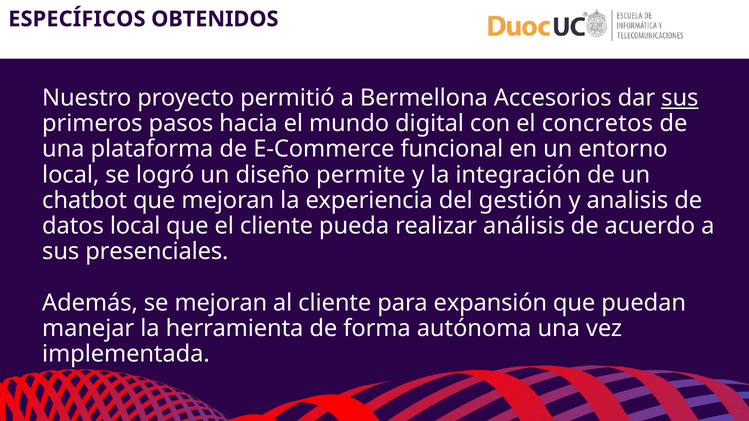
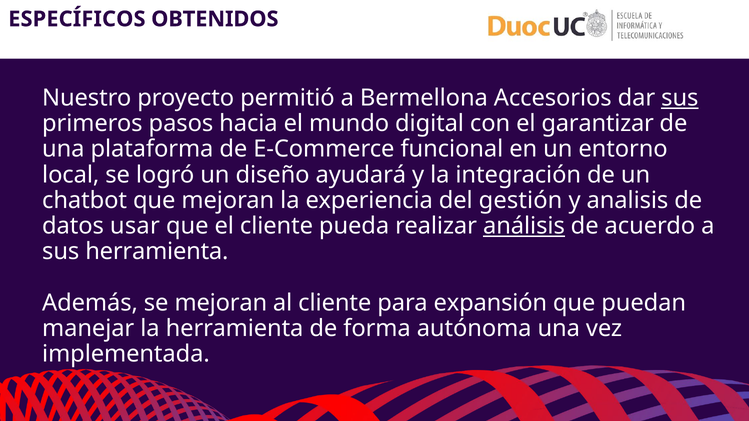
concretos: concretos -> garantizar
permite: permite -> ayudará
datos local: local -> usar
análisis underline: none -> present
sus presenciales: presenciales -> herramienta
